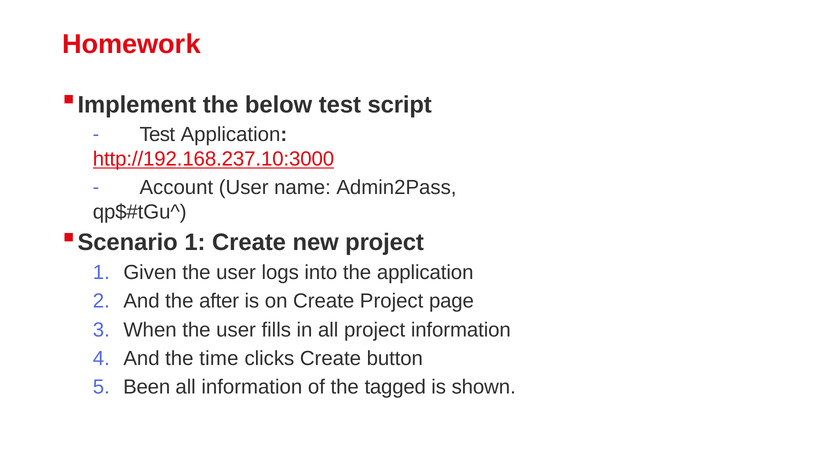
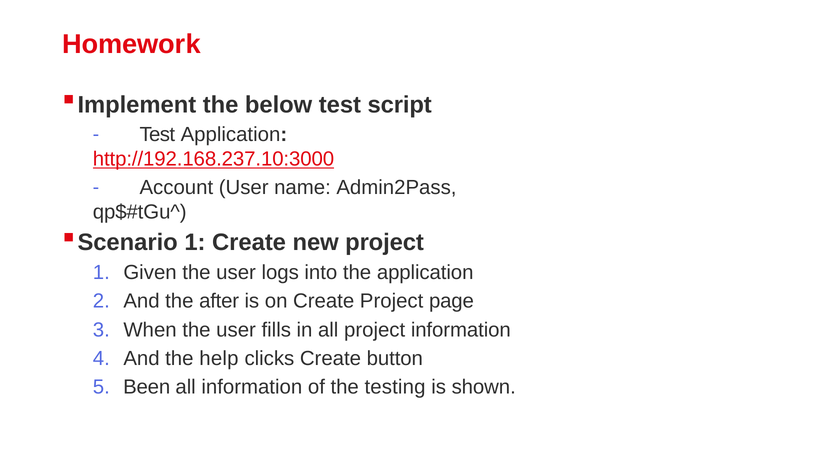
time: time -> help
tagged: tagged -> testing
